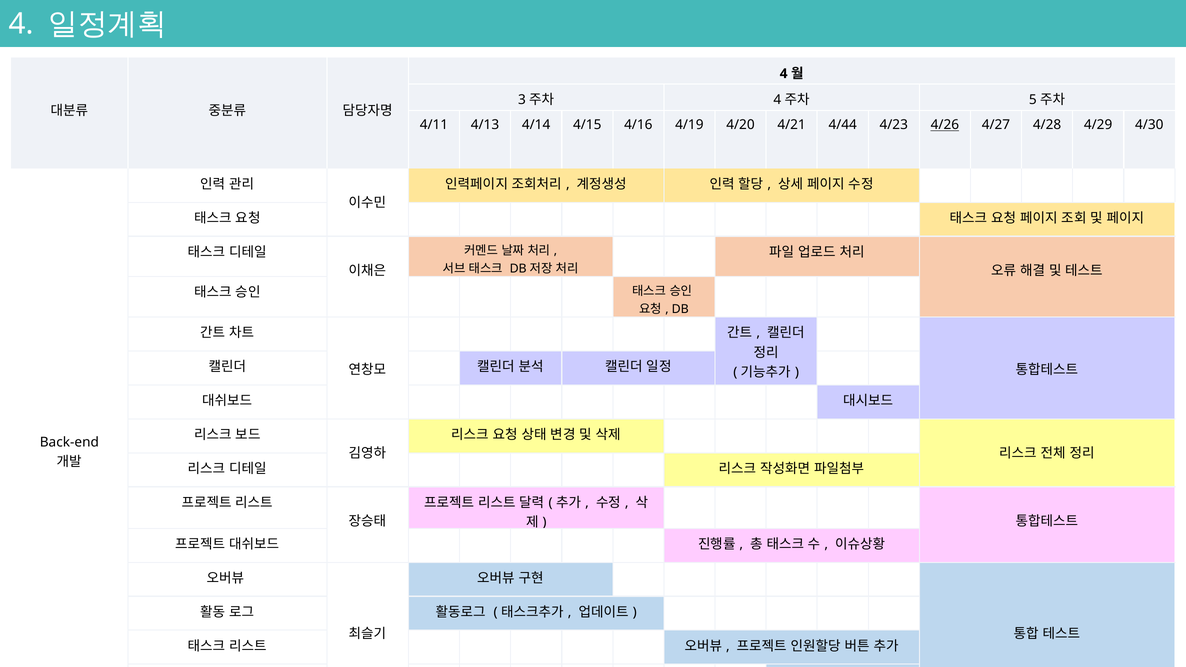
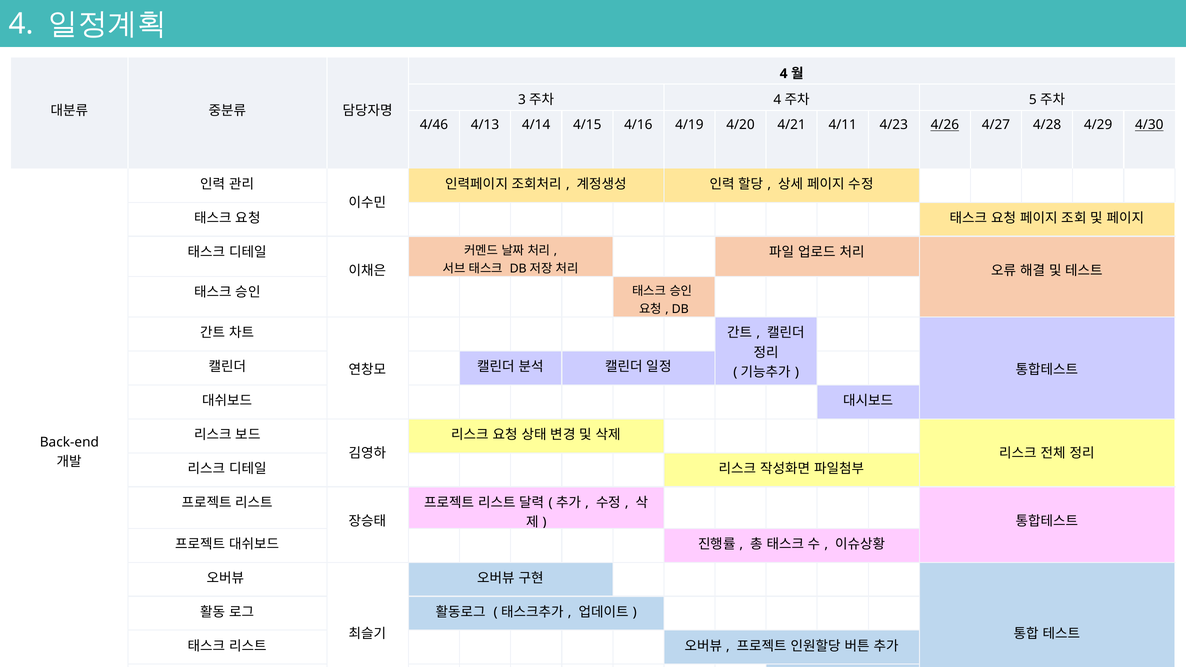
4/11: 4/11 -> 4/46
4/44: 4/44 -> 4/11
4/30 underline: none -> present
